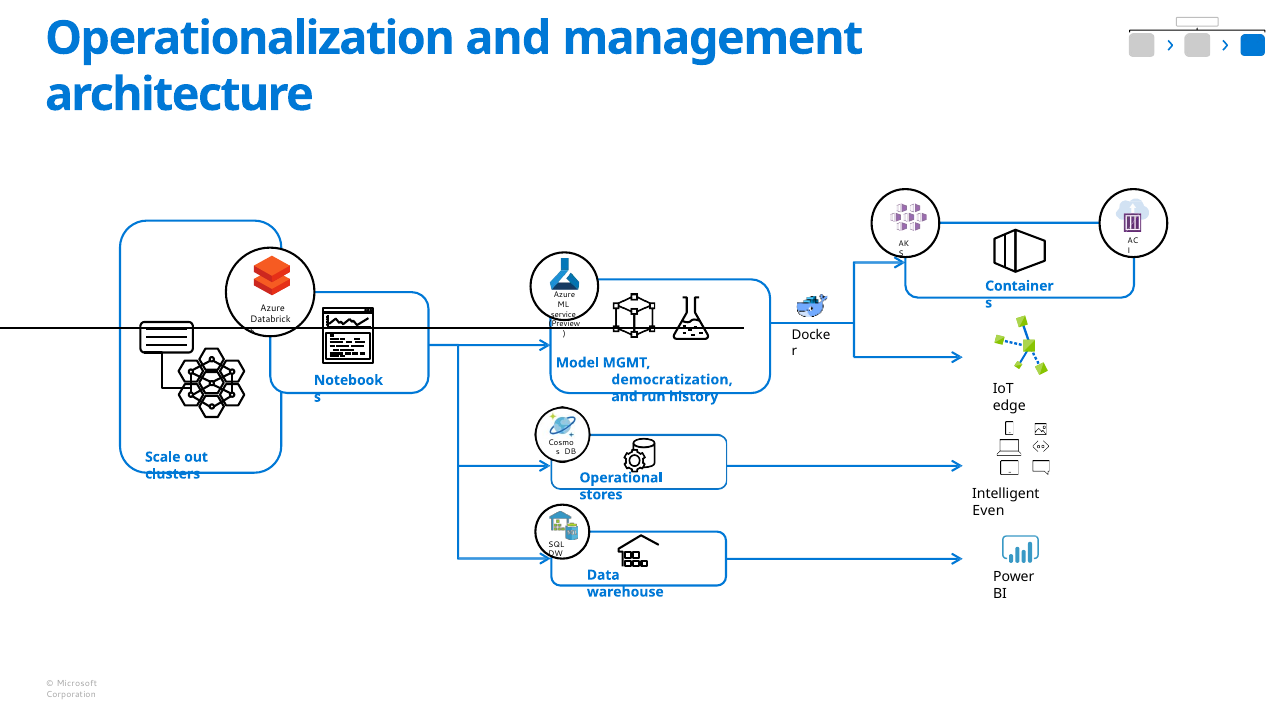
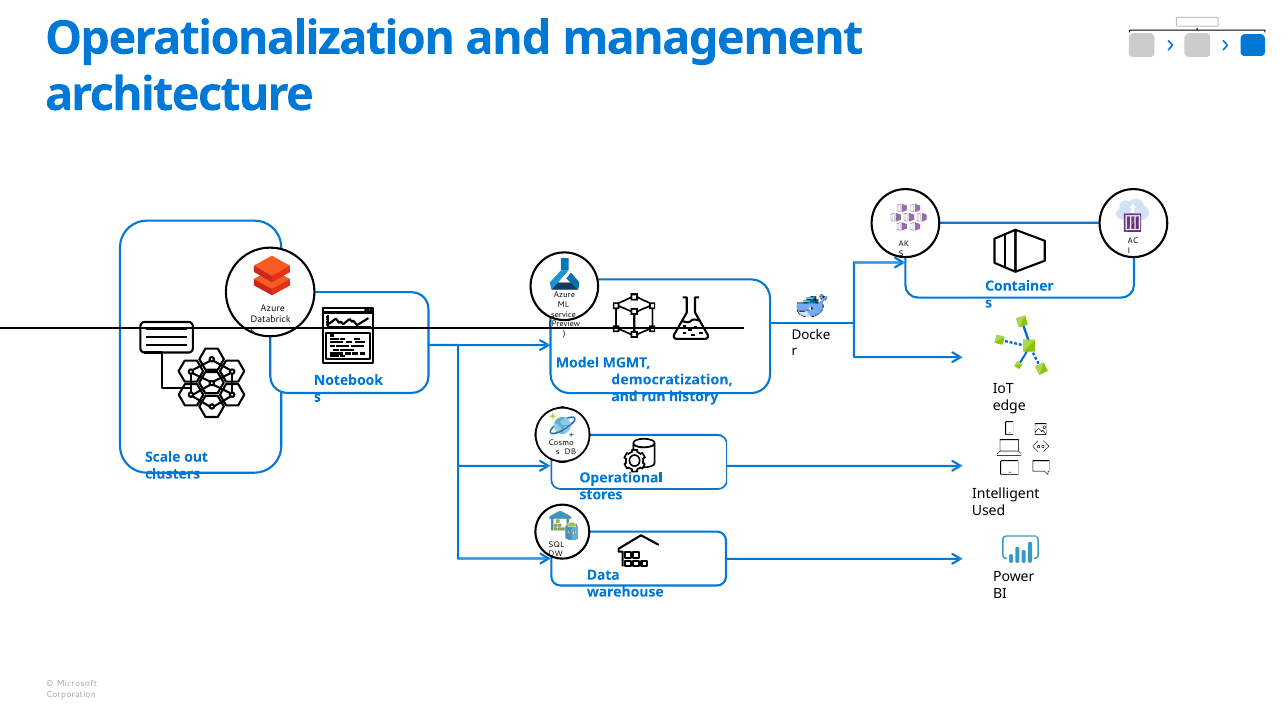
Even: Even -> Used
